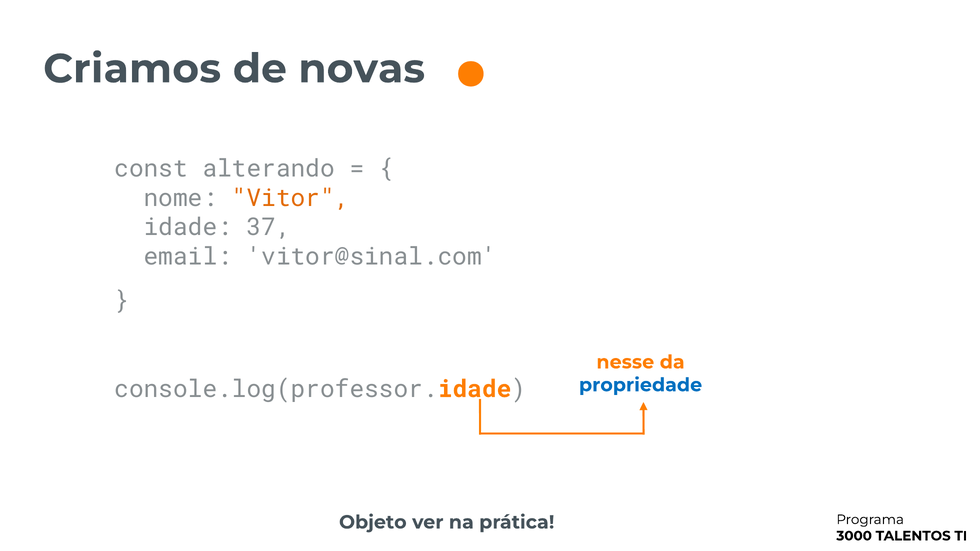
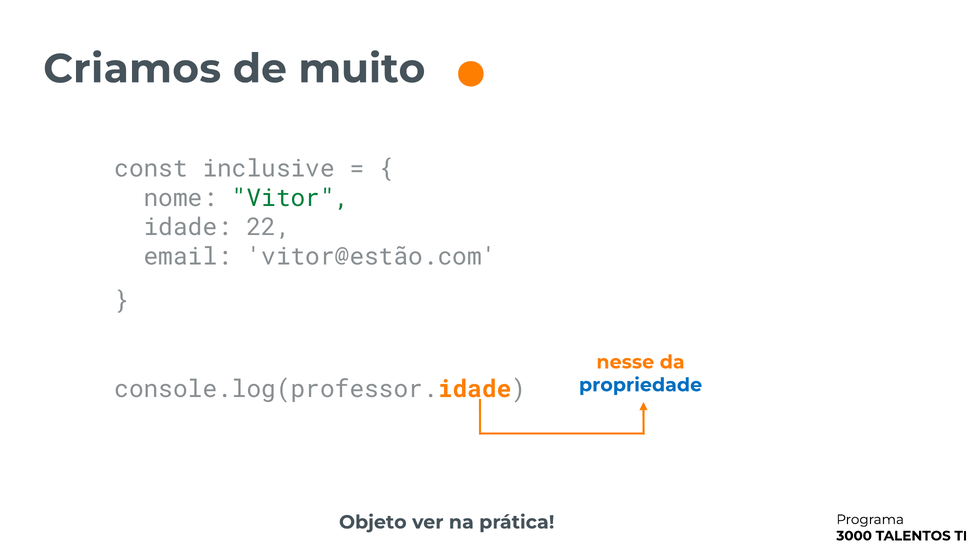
novas: novas -> muito
alterando: alterando -> inclusive
Vitor colour: orange -> green
37: 37 -> 22
vitor@sinal.com: vitor@sinal.com -> vitor@estão.com
